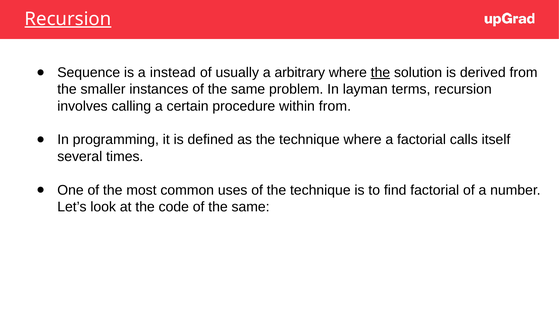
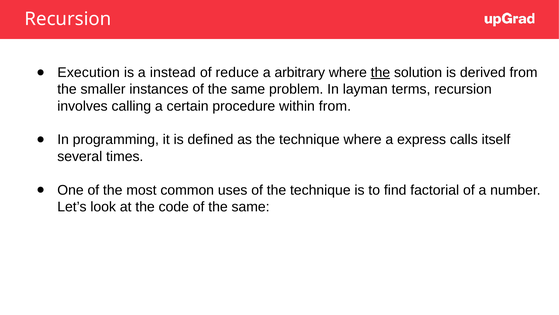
Recursion at (68, 19) underline: present -> none
Sequence: Sequence -> Execution
usually: usually -> reduce
a factorial: factorial -> express
